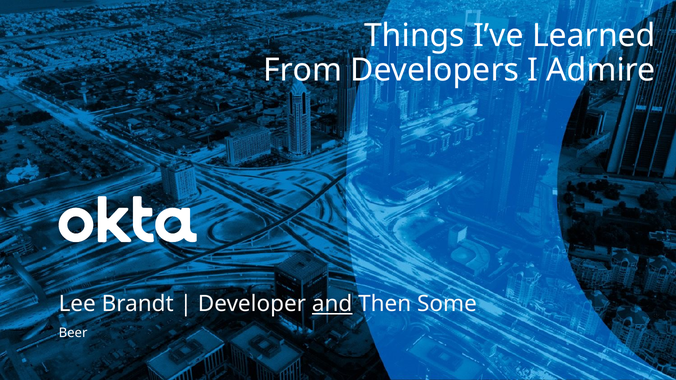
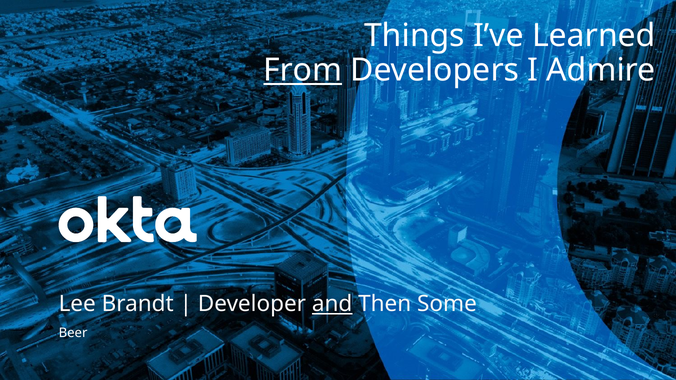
From underline: none -> present
